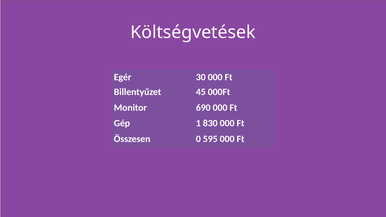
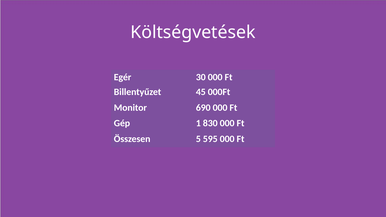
0: 0 -> 5
